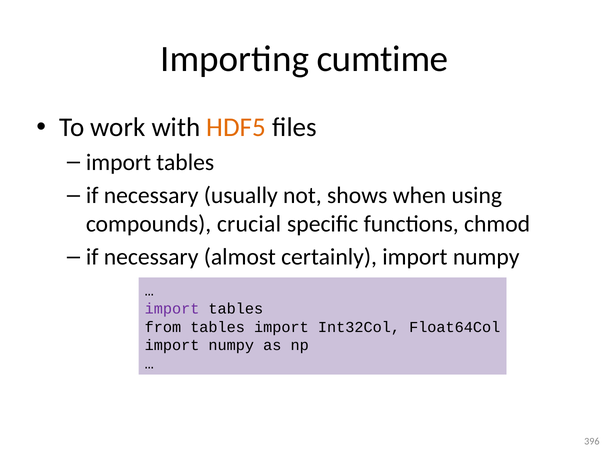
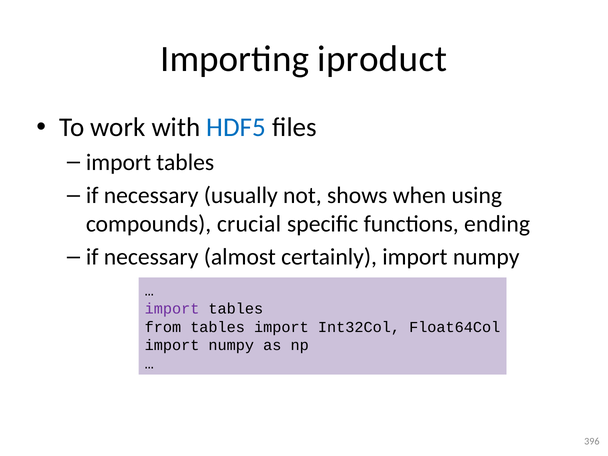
cumtime: cumtime -> iproduct
HDF5 colour: orange -> blue
chmod: chmod -> ending
